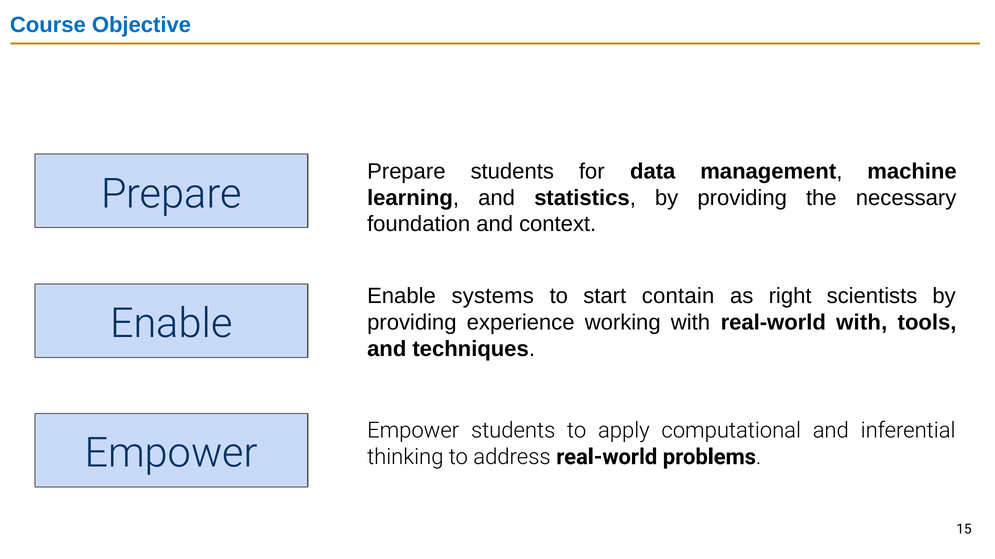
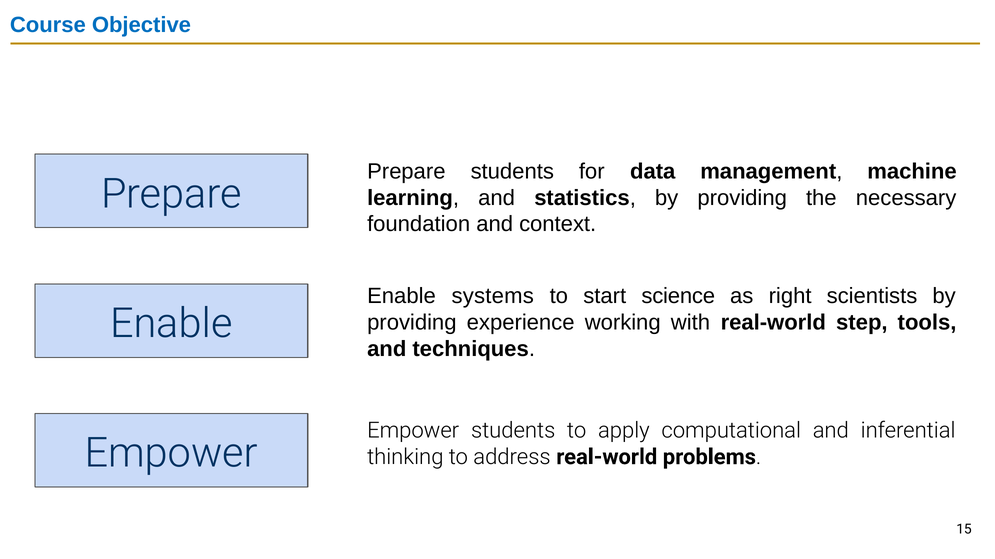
contain: contain -> science
real-world with: with -> step
